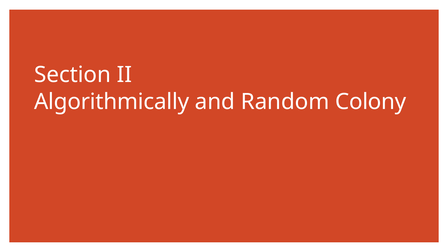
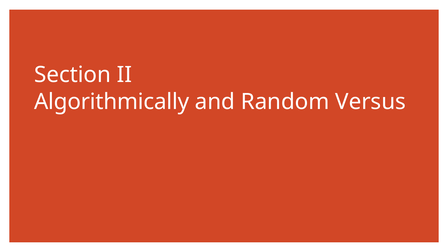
Colony: Colony -> Versus
